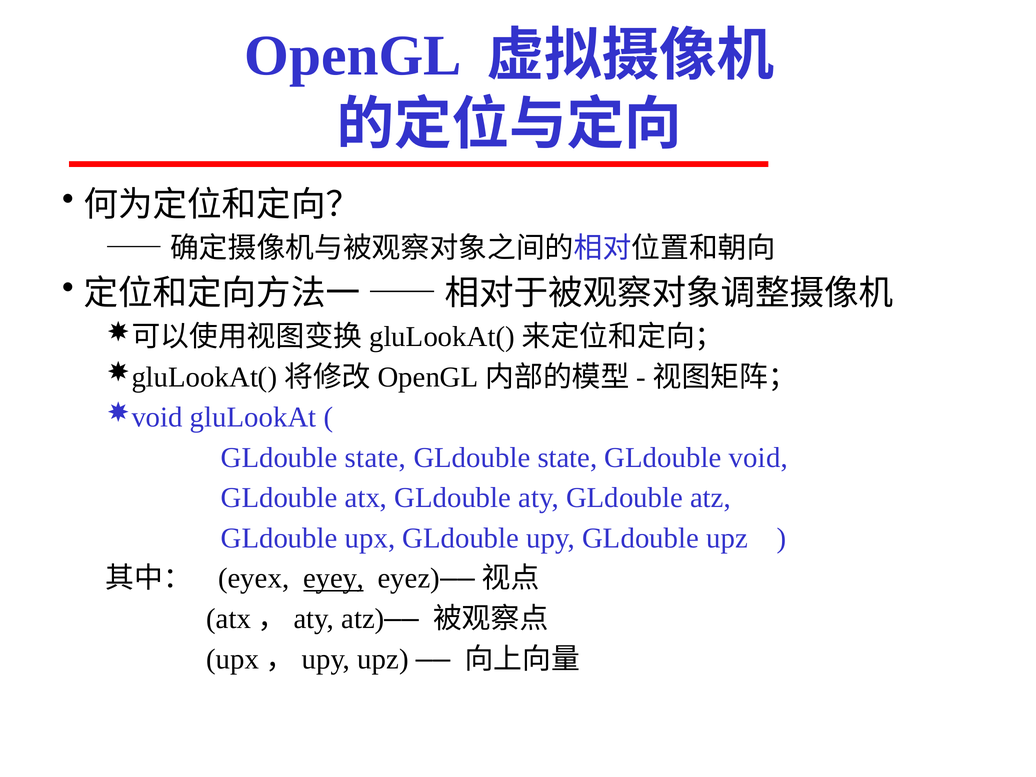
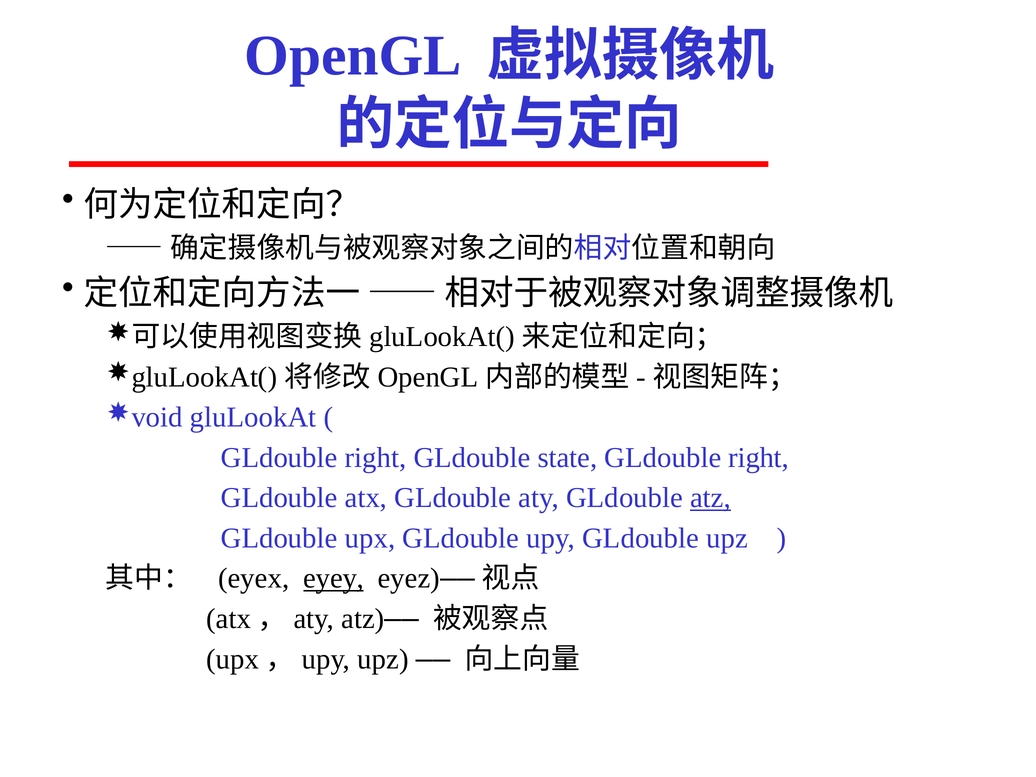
state at (375, 458): state -> right
void at (758, 458): void -> right
atz underline: none -> present
